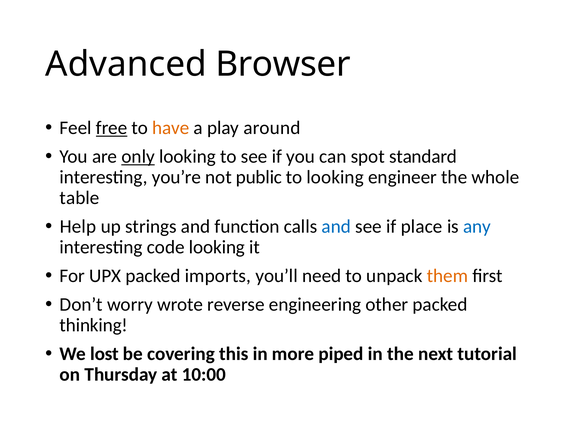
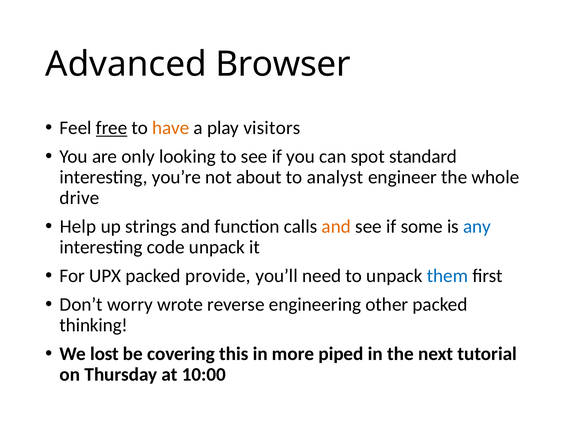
around: around -> visitors
only underline: present -> none
public: public -> about
to looking: looking -> analyst
table: table -> drive
and at (336, 227) colour: blue -> orange
place: place -> some
code looking: looking -> unpack
imports: imports -> provide
them colour: orange -> blue
